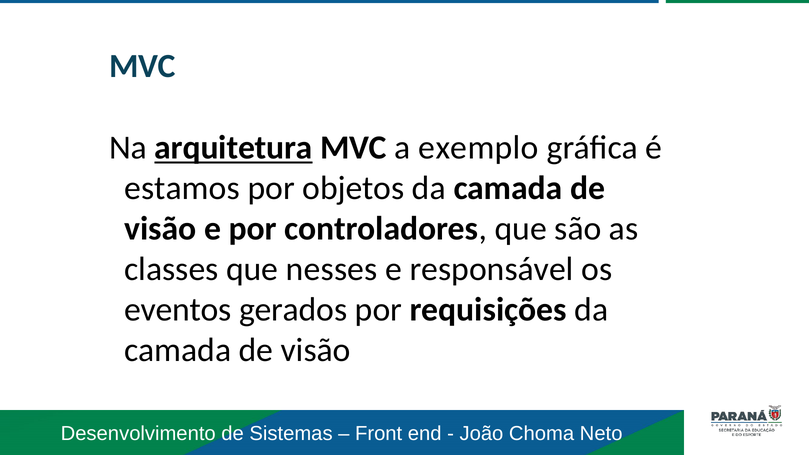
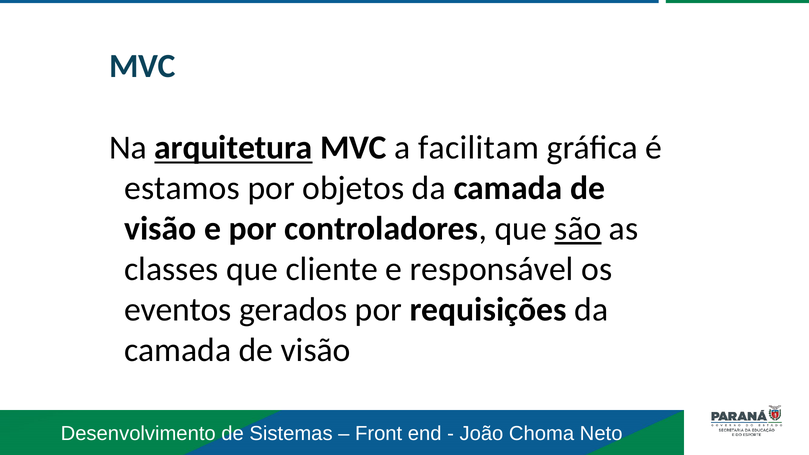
exemplo: exemplo -> facilitam
são underline: none -> present
nesses: nesses -> cliente
